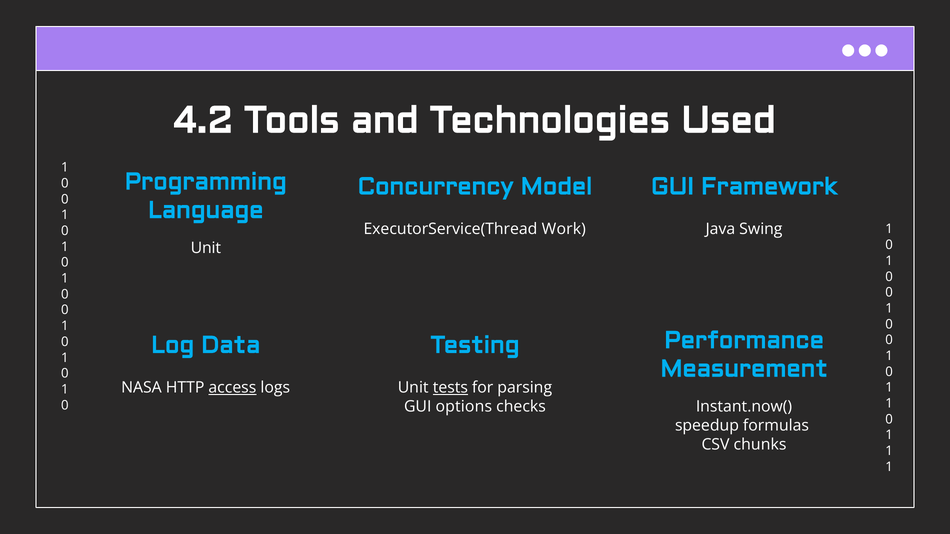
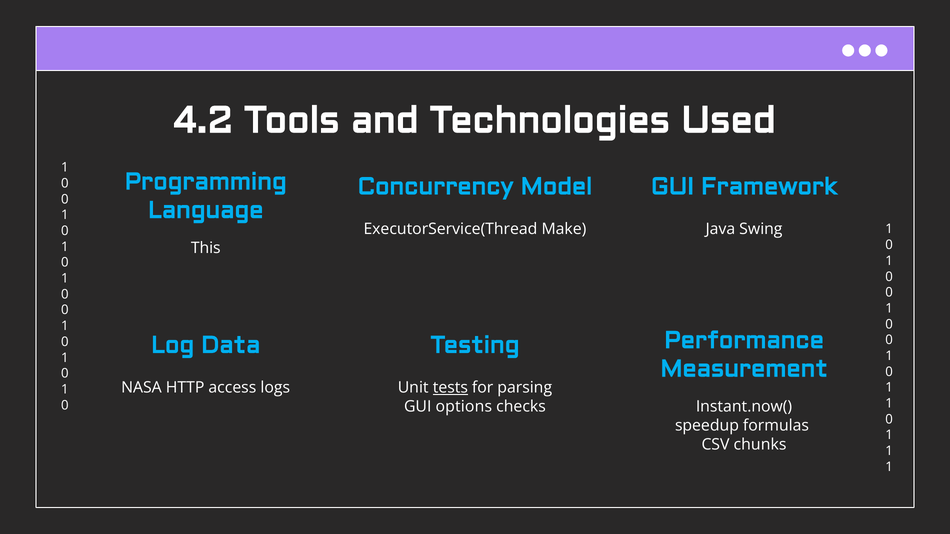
Work: Work -> Make
Unit at (206, 248): Unit -> This
access underline: present -> none
